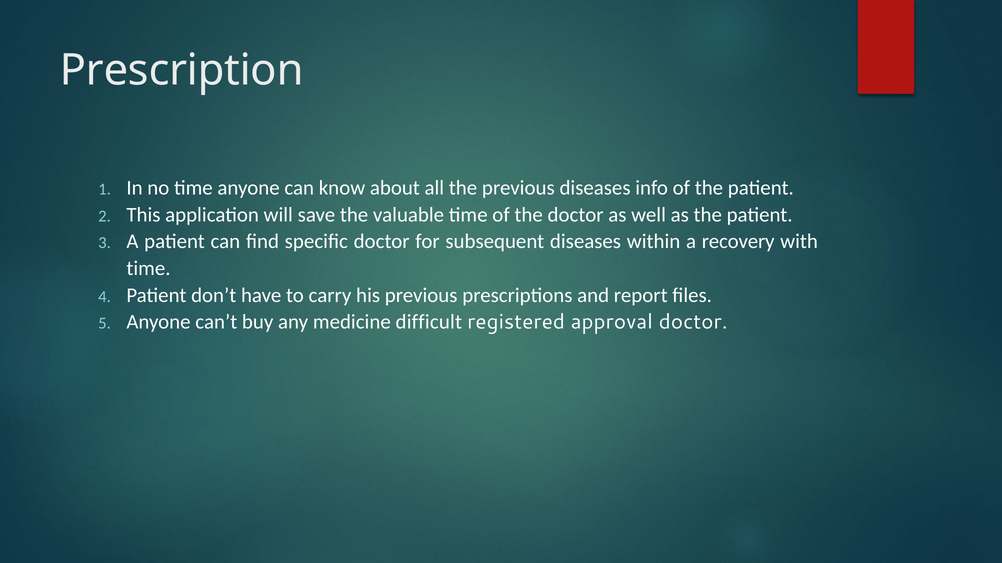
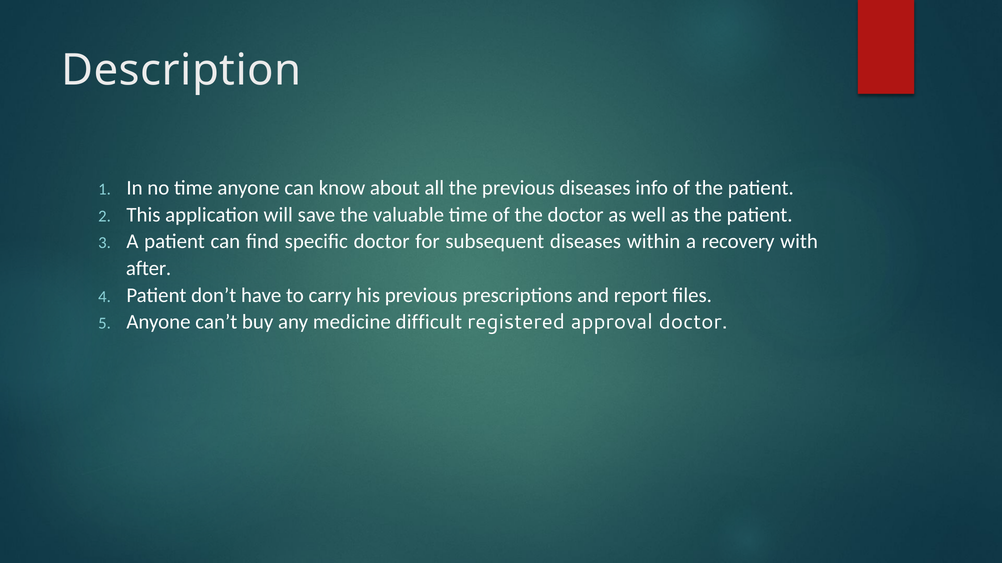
Prescription: Prescription -> Description
time at (148, 269): time -> after
